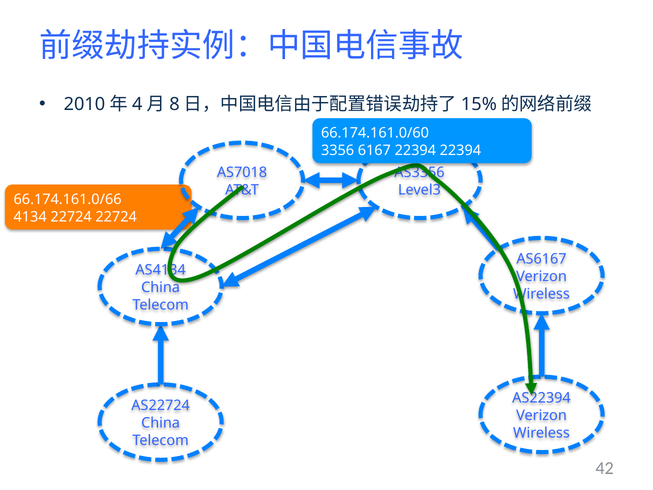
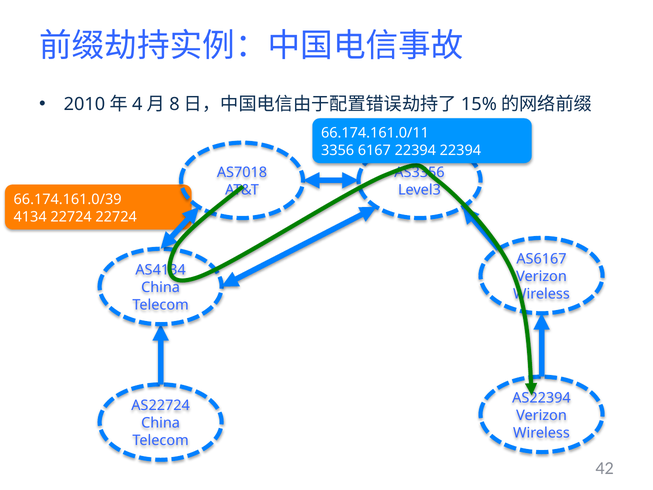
66.174.161.0/60: 66.174.161.0/60 -> 66.174.161.0/11
66.174.161.0/66: 66.174.161.0/66 -> 66.174.161.0/39
